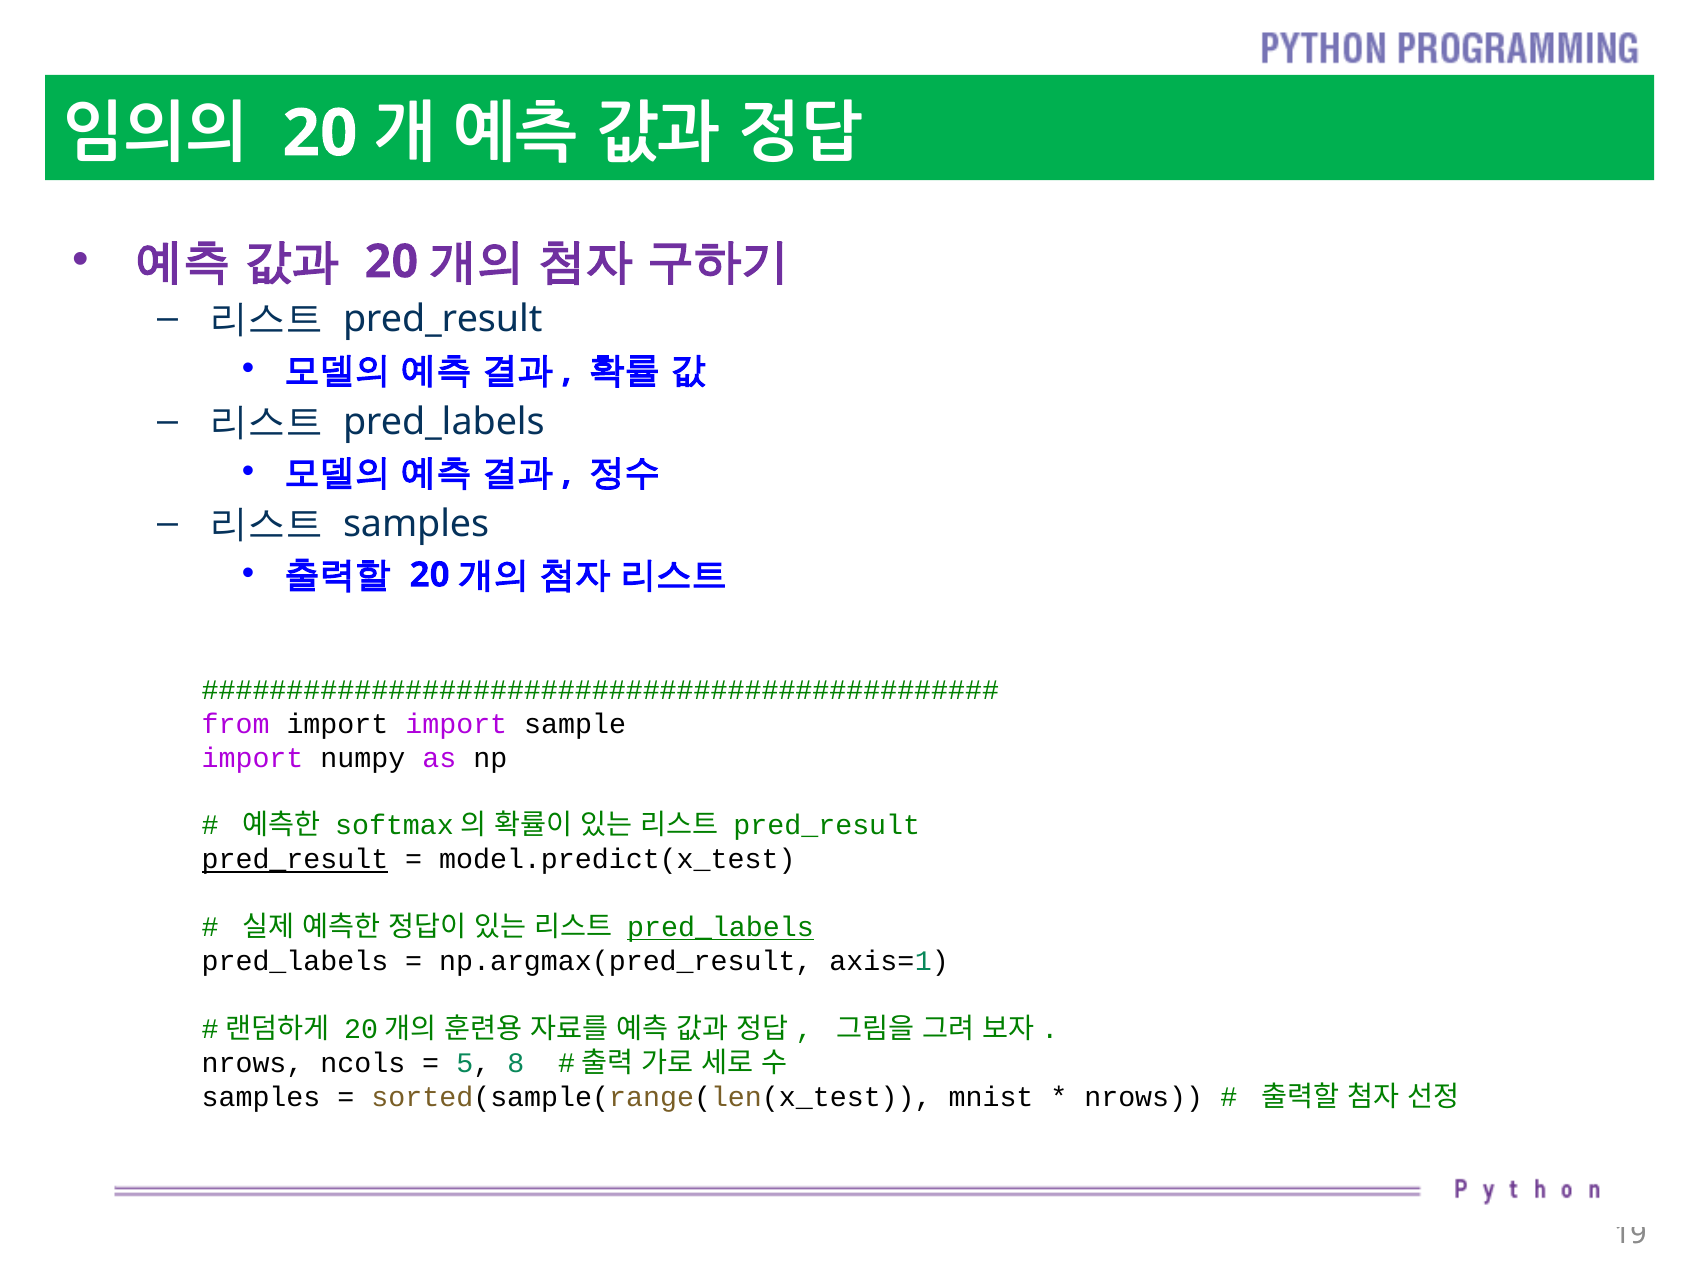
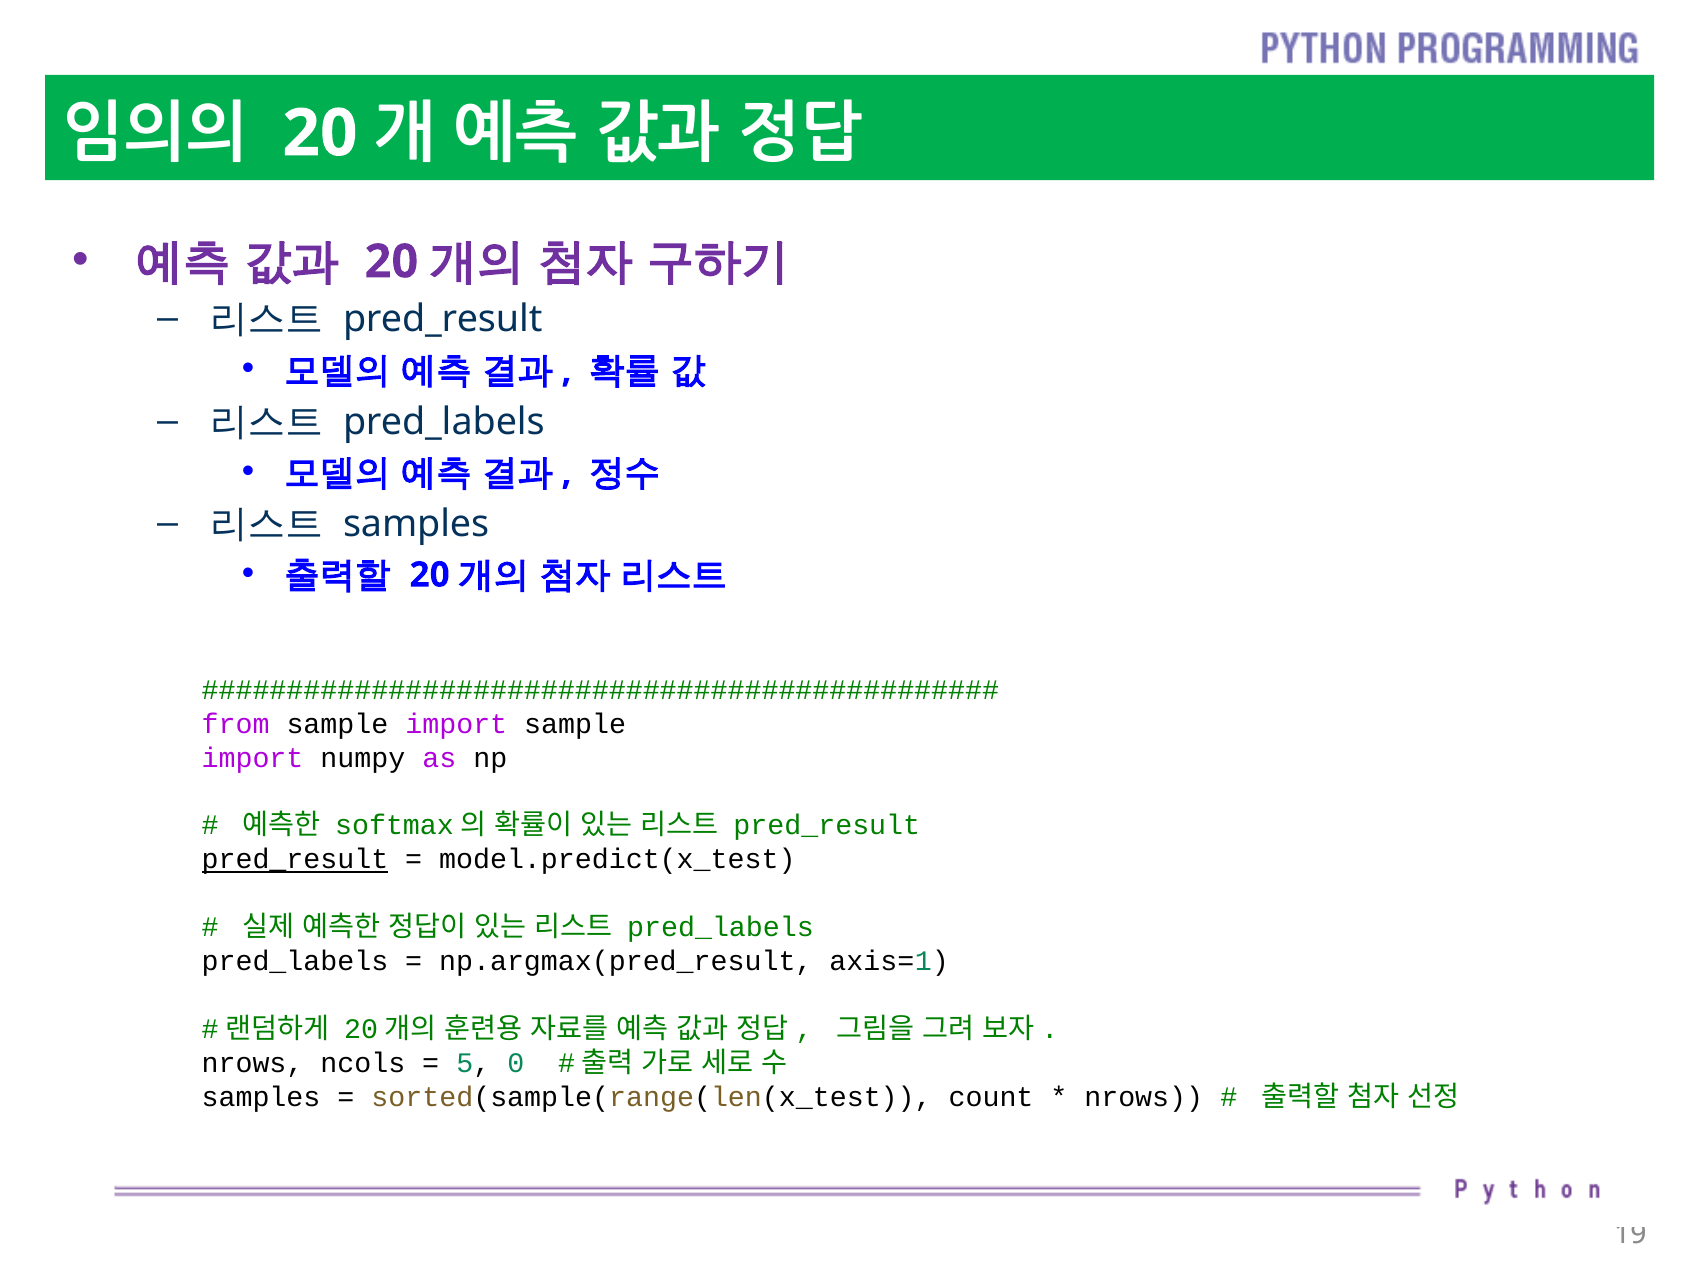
from import: import -> sample
pred_labels at (721, 928) underline: present -> none
8: 8 -> 0
mnist: mnist -> count
